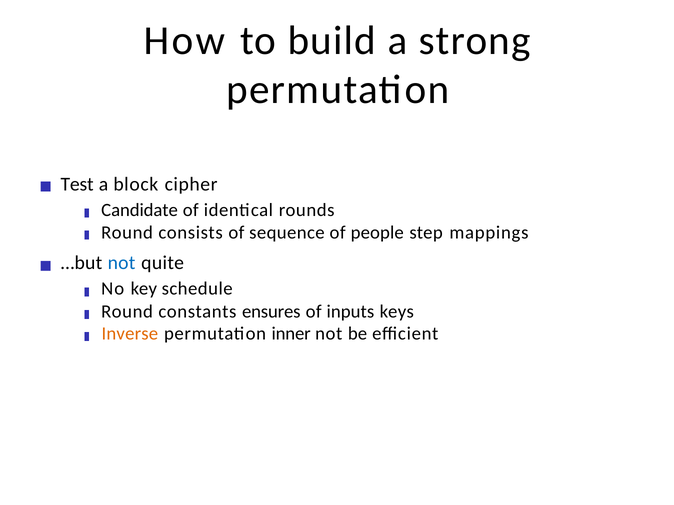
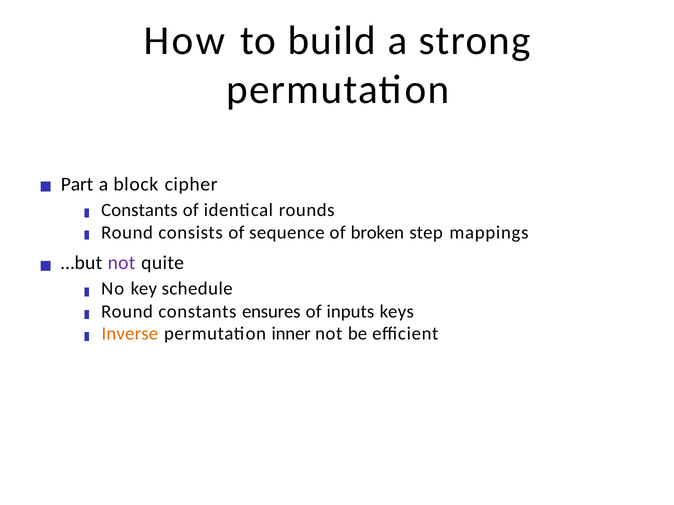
Test: Test -> Part
Candidate at (140, 210): Candidate -> Constants
people: people -> broken
not at (122, 263) colour: blue -> purple
